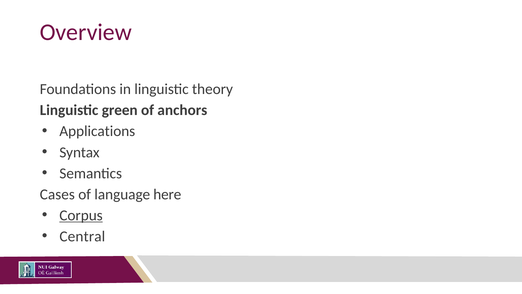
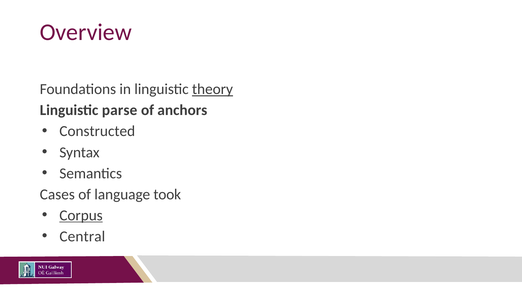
theory underline: none -> present
green: green -> parse
Applications: Applications -> Constructed
here: here -> took
